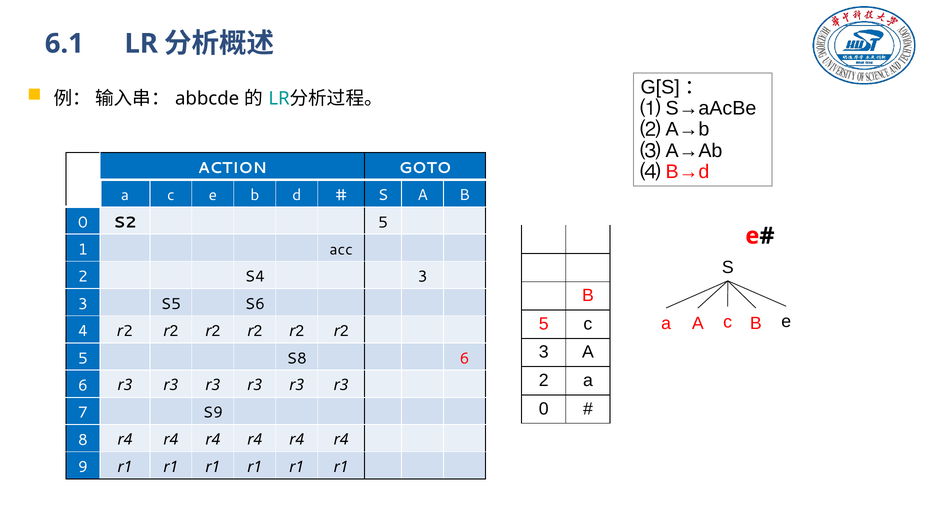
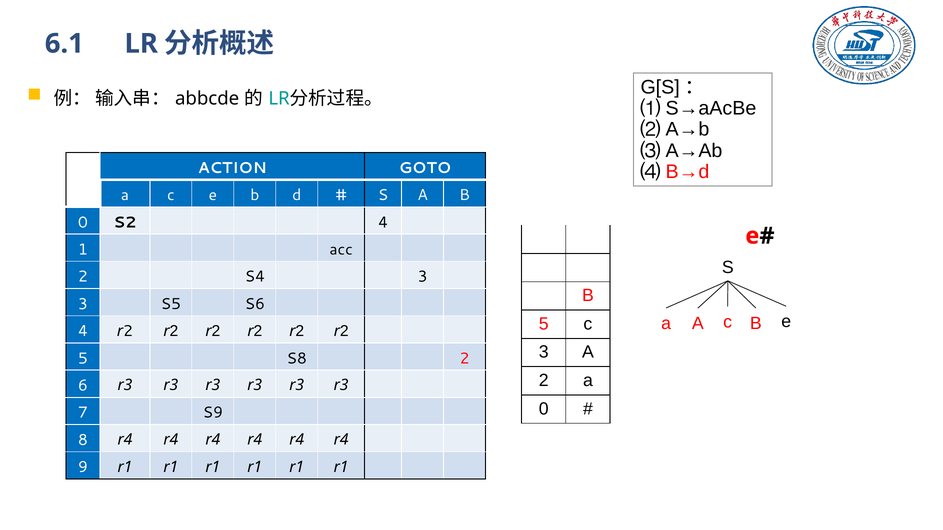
S2 5: 5 -> 4
S8 6: 6 -> 2
